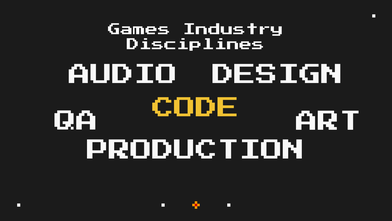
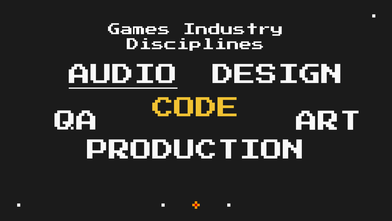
AUDIO underline: none -> present
